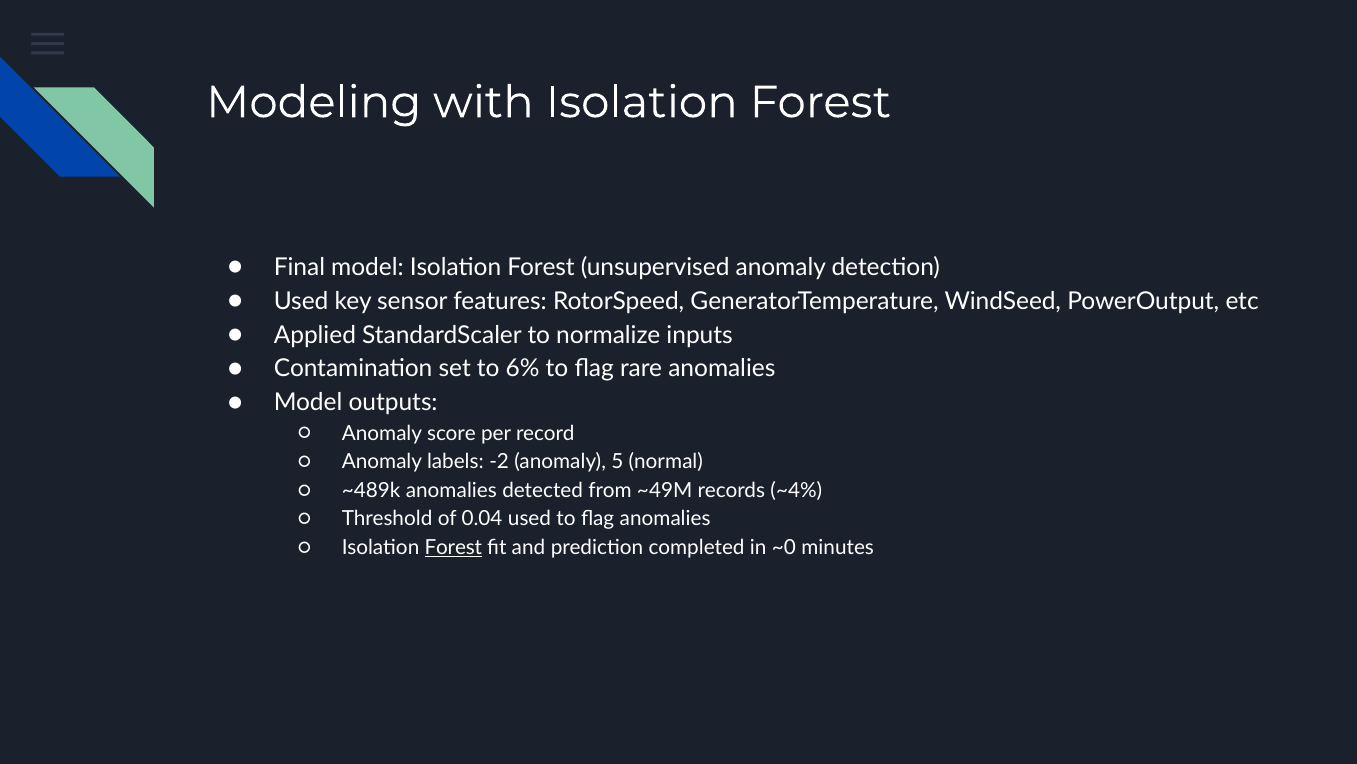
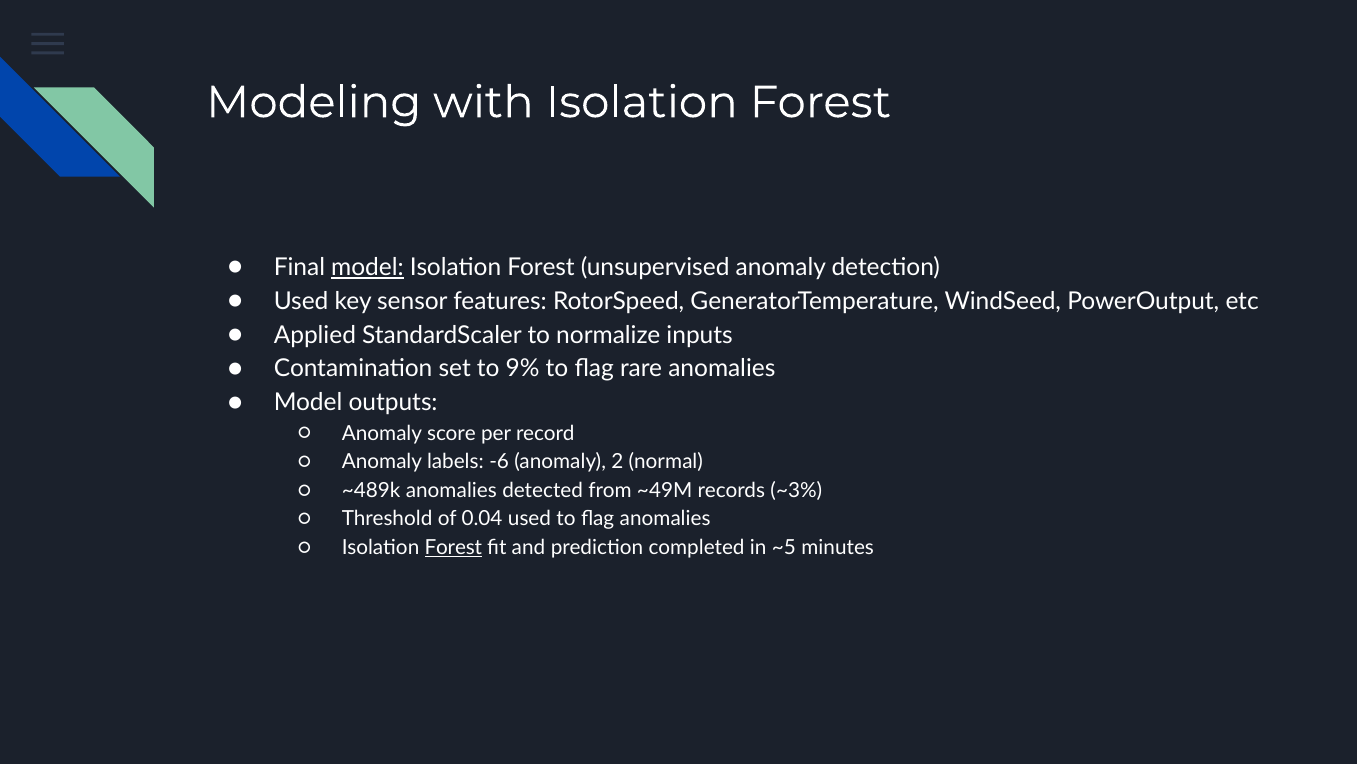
model at (367, 267) underline: none -> present
6%: 6% -> 9%
-2: -2 -> -6
5: 5 -> 2
~4%: ~4% -> ~3%
~0: ~0 -> ~5
